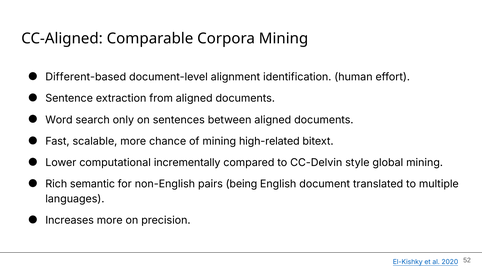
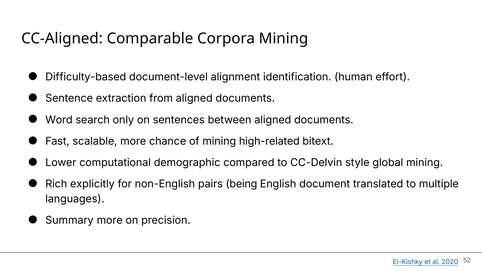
Different-based: Different-based -> Difficulty-based
incrementally: incrementally -> demographic
semantic: semantic -> explicitly
Increases: Increases -> Summary
